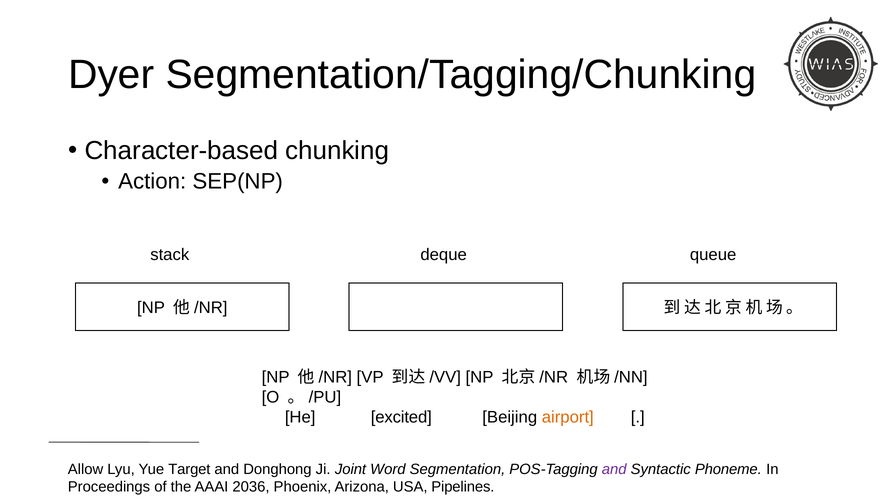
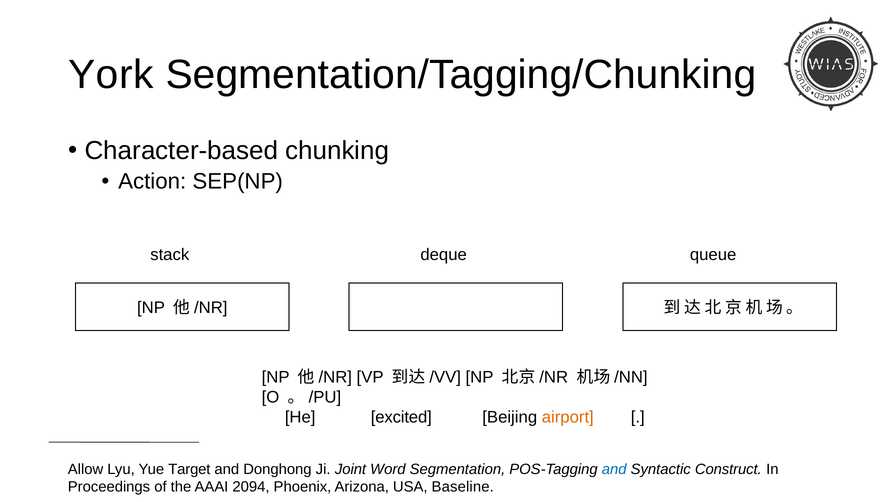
Dyer: Dyer -> York
and at (614, 469) colour: purple -> blue
Phoneme: Phoneme -> Construct
2036: 2036 -> 2094
Pipelines: Pipelines -> Baseline
